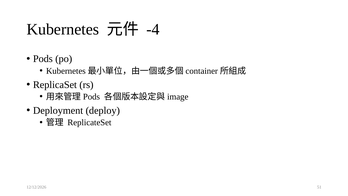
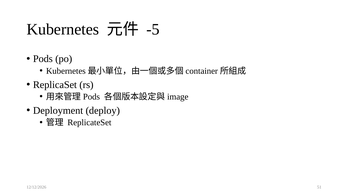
-4: -4 -> -5
